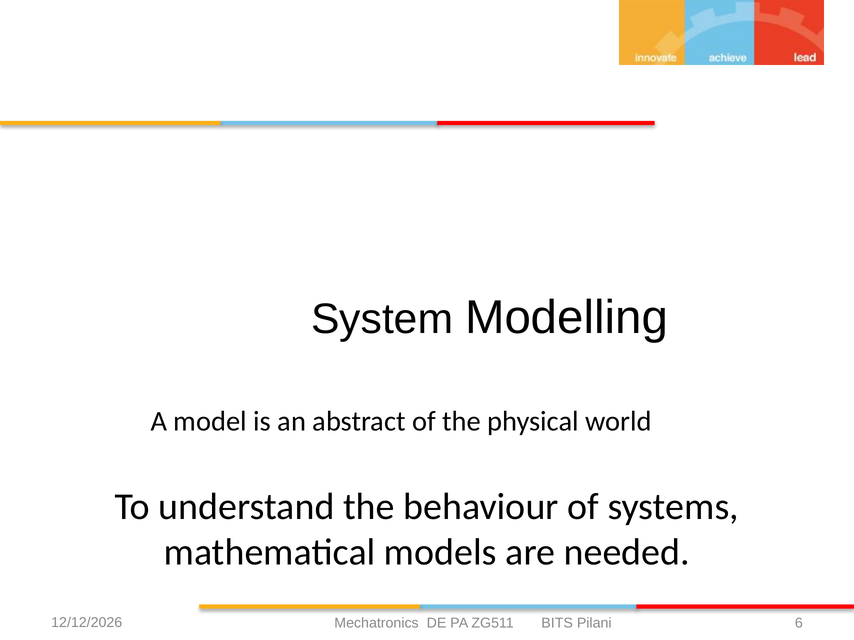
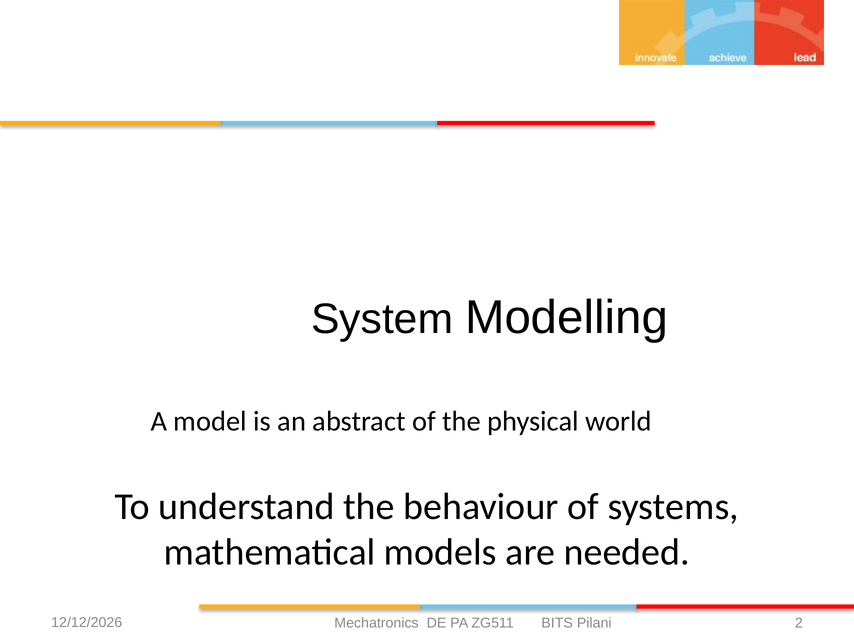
6: 6 -> 2
